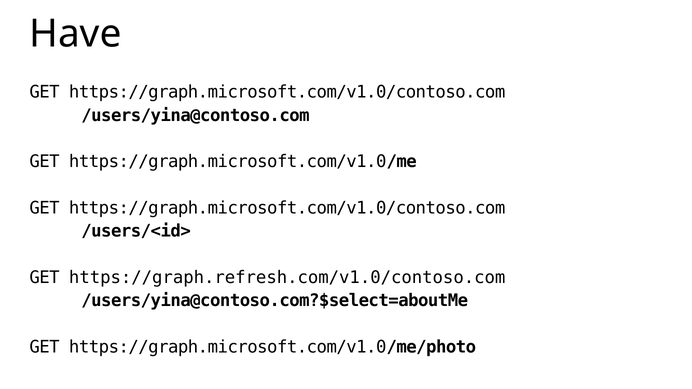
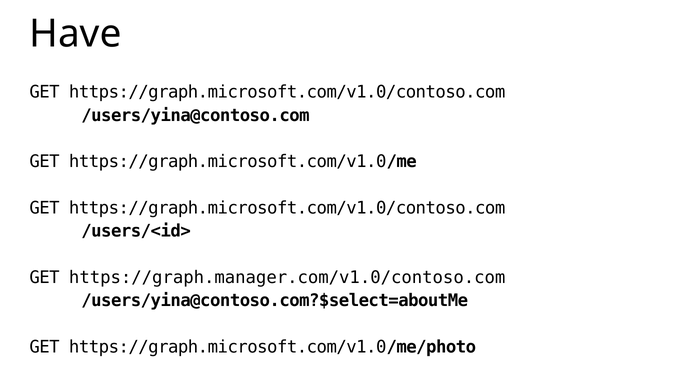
https://graph.refresh.com/v1.0/contoso.com: https://graph.refresh.com/v1.0/contoso.com -> https://graph.manager.com/v1.0/contoso.com
